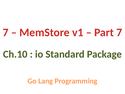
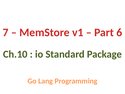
Part 7: 7 -> 6
